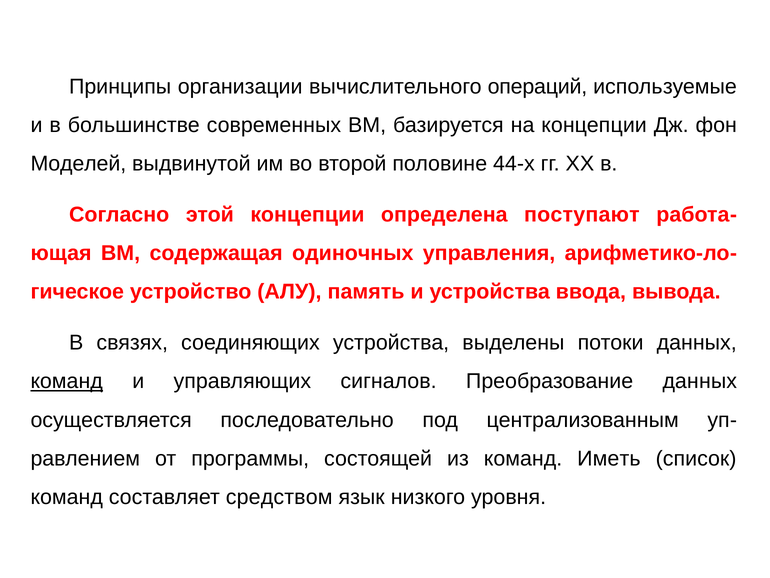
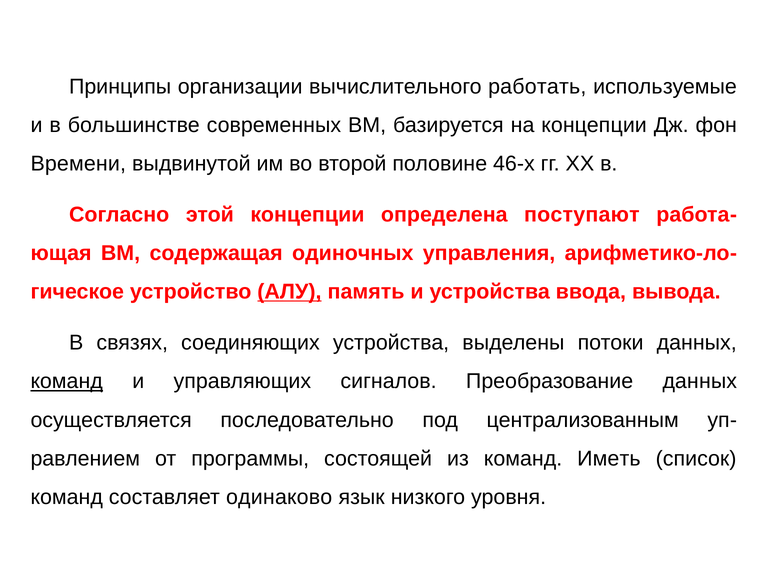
операций: операций -> работать
Моделей: Моделей -> Времени
44-х: 44-х -> 46-х
АЛУ underline: none -> present
средством: средством -> одинаково
